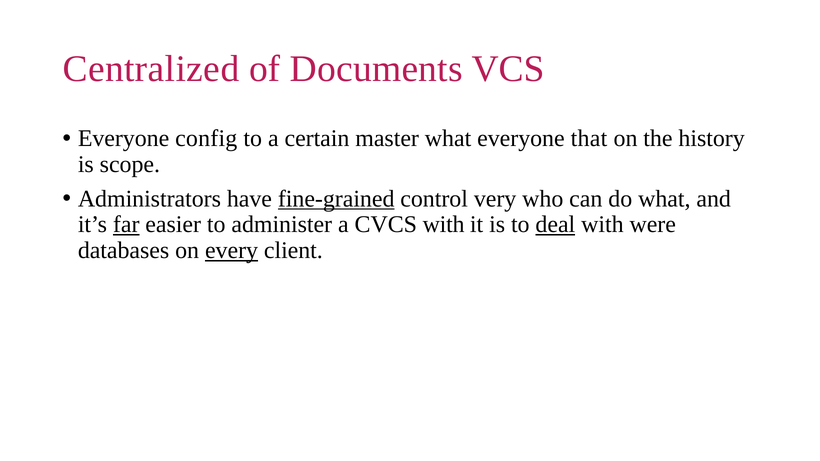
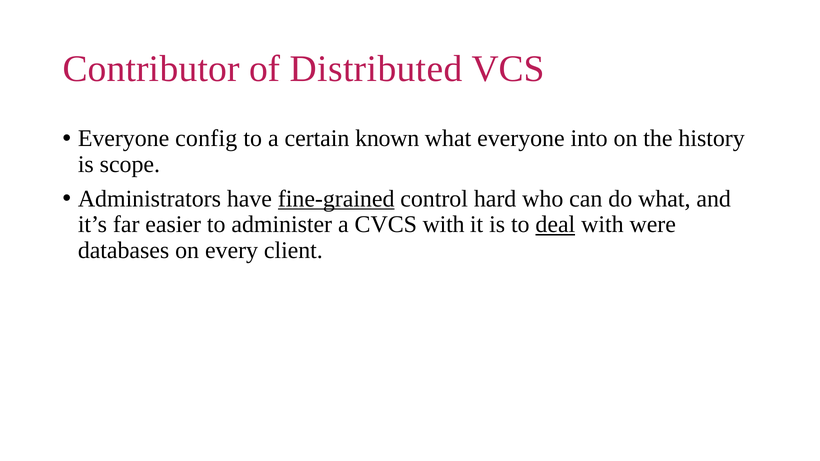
Centralized: Centralized -> Contributor
Documents: Documents -> Distributed
master: master -> known
that: that -> into
very: very -> hard
far underline: present -> none
every underline: present -> none
